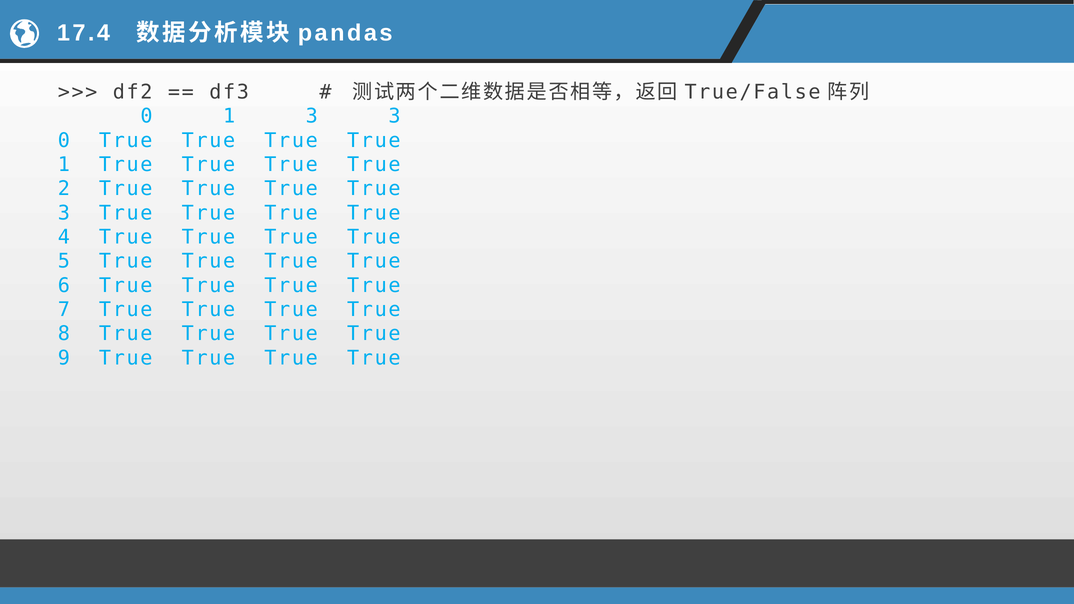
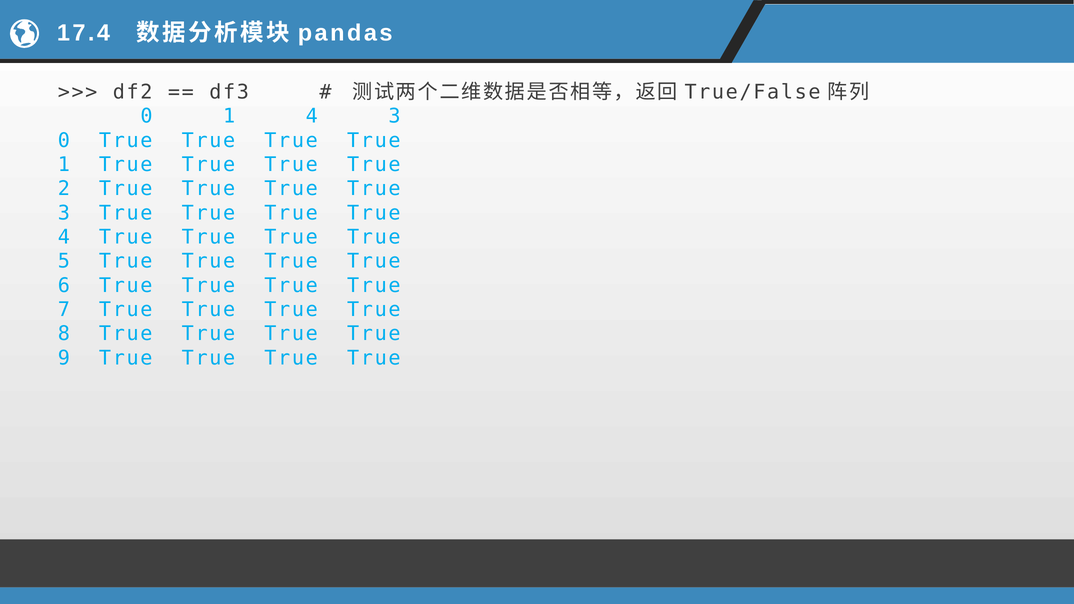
1 3: 3 -> 4
